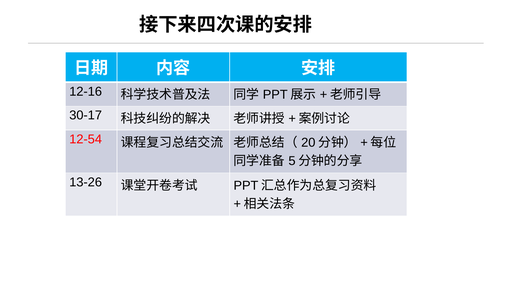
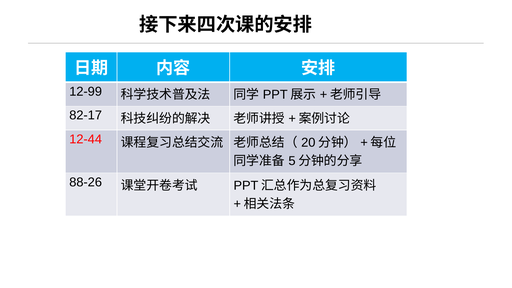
12-16: 12-16 -> 12-99
30-17: 30-17 -> 82-17
12-54: 12-54 -> 12-44
13-26: 13-26 -> 88-26
